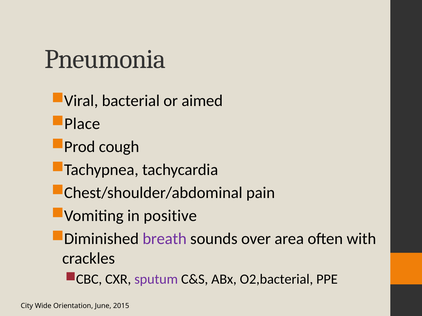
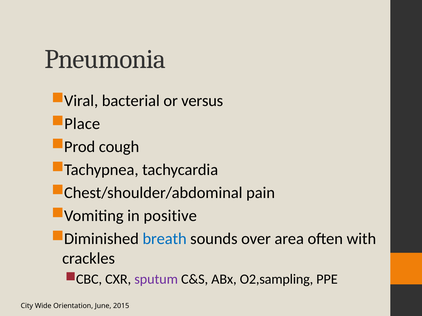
aimed: aimed -> versus
breath colour: purple -> blue
O2,bacterial: O2,bacterial -> O2,sampling
